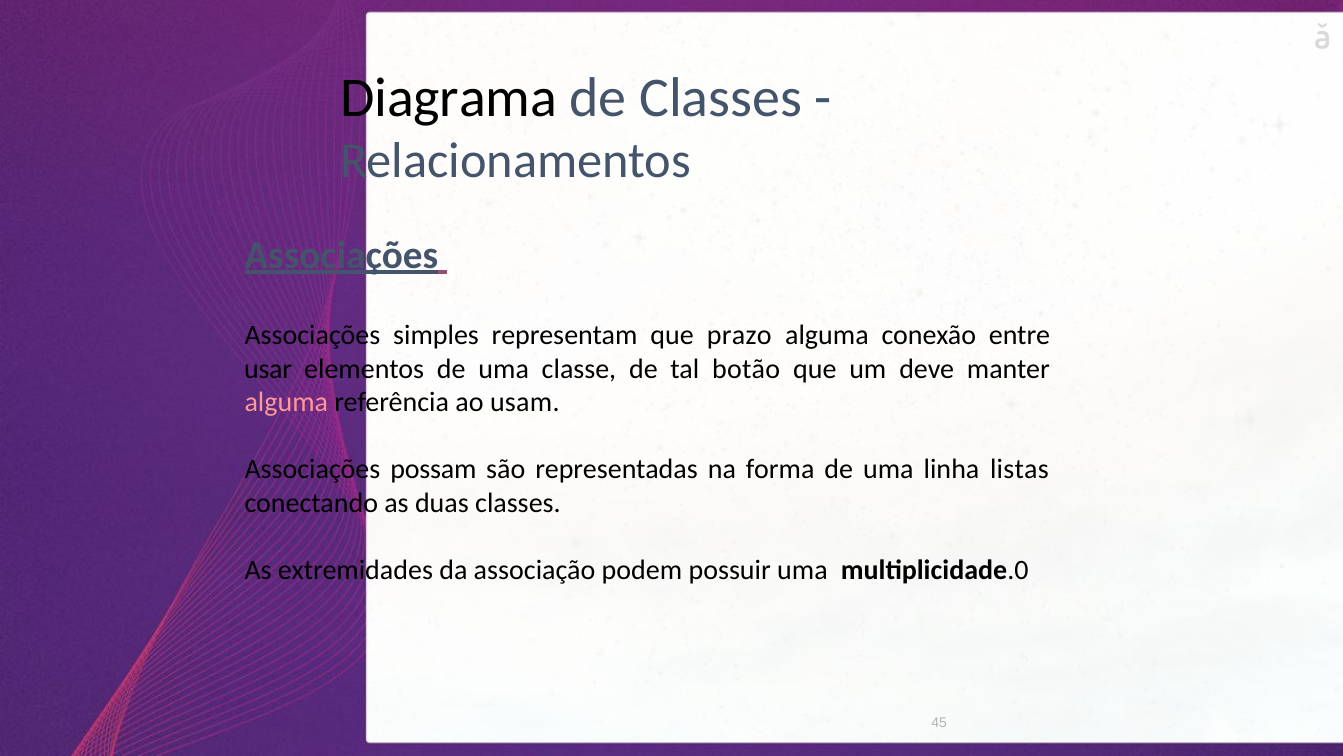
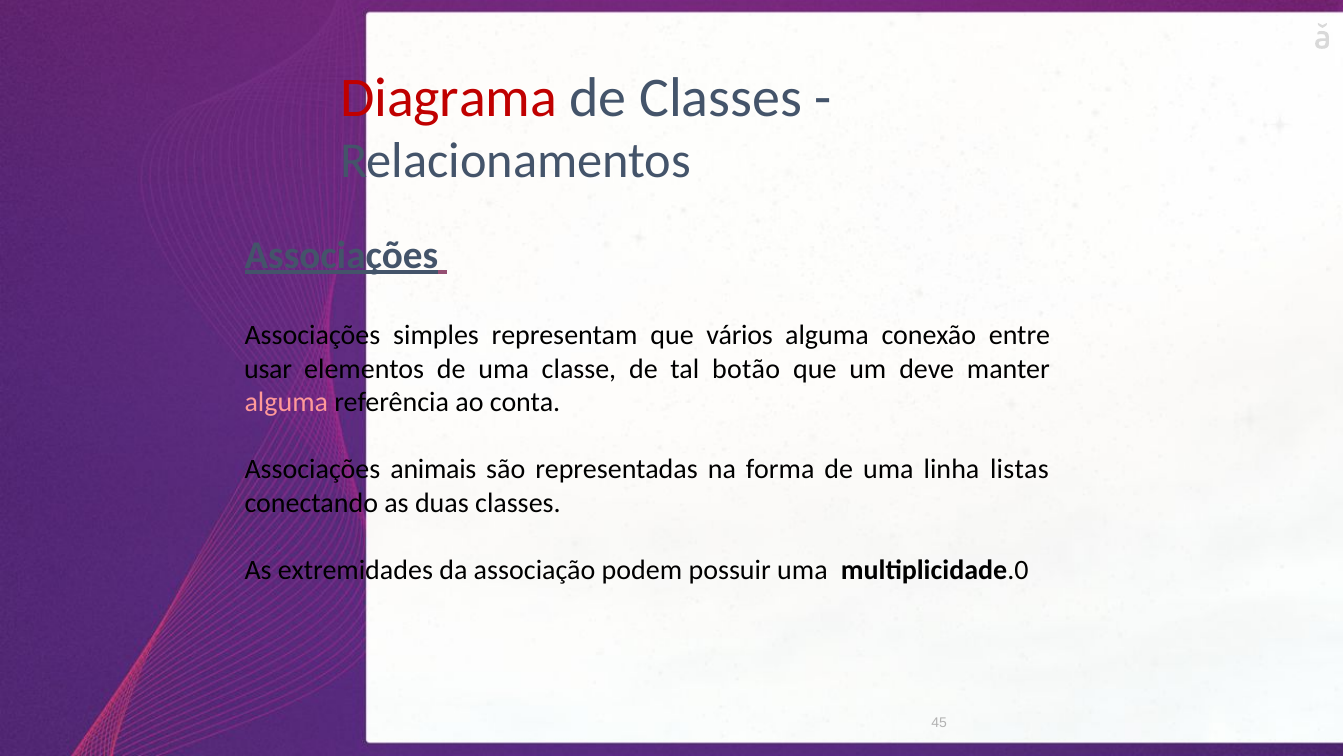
Diagrama colour: black -> red
prazo: prazo -> vários
usam: usam -> conta
possam: possam -> animais
